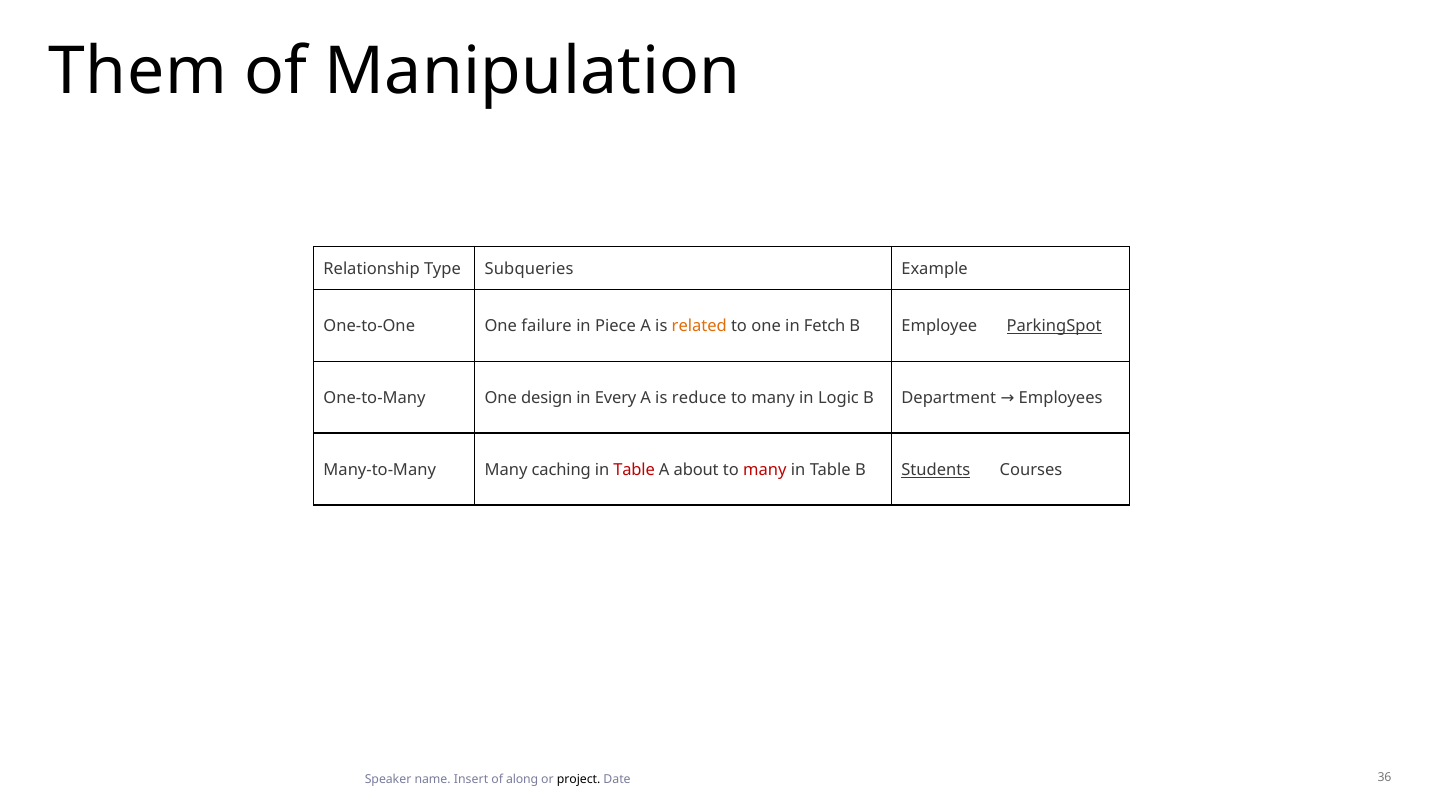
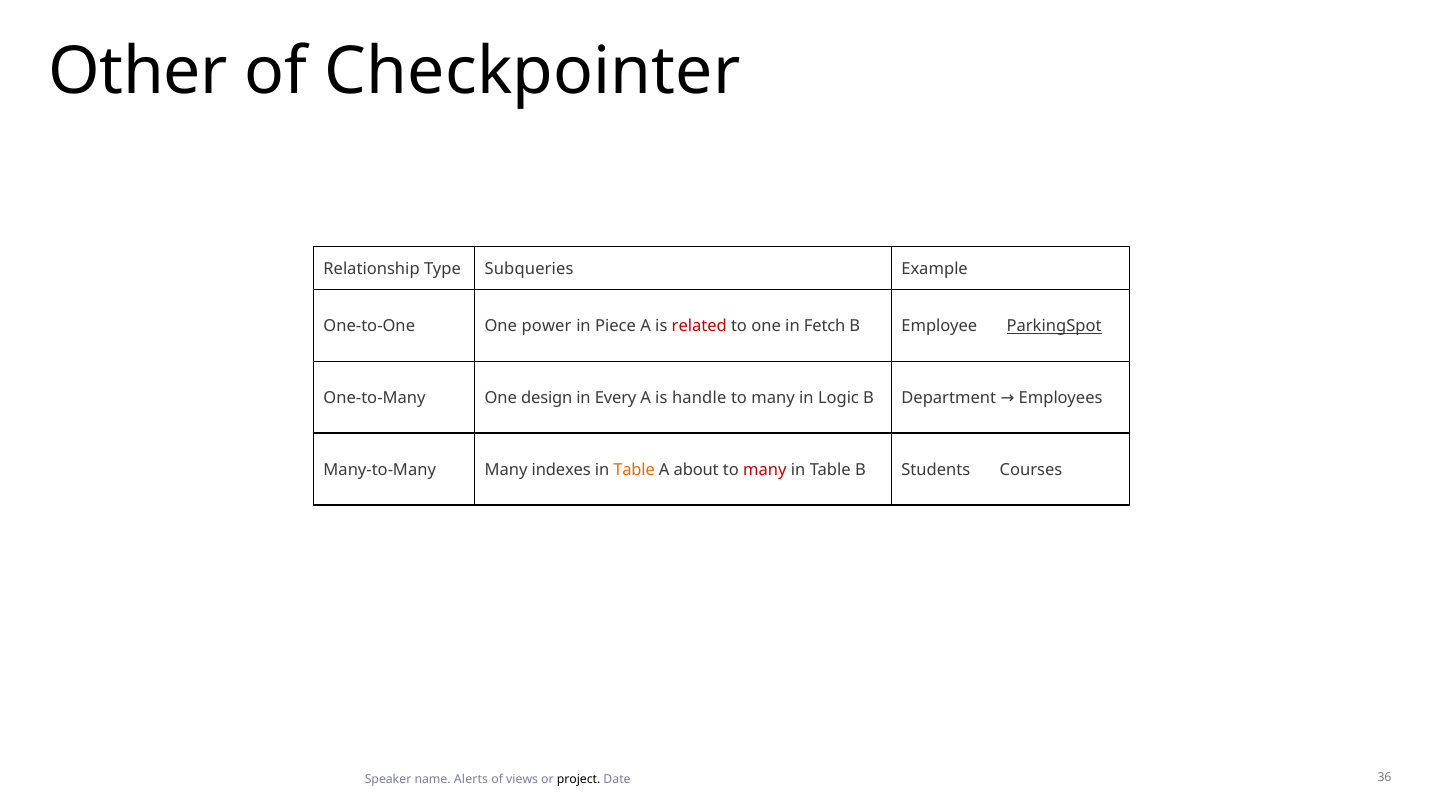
Them: Them -> Other
Manipulation: Manipulation -> Checkpointer
failure: failure -> power
related colour: orange -> red
reduce: reduce -> handle
caching: caching -> indexes
Table at (634, 470) colour: red -> orange
Students underline: present -> none
Insert: Insert -> Alerts
along: along -> views
